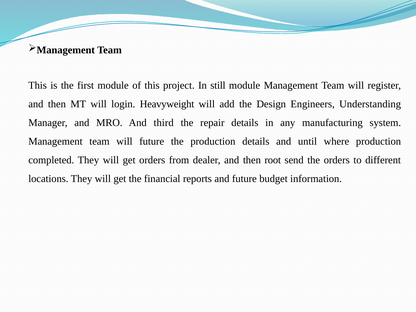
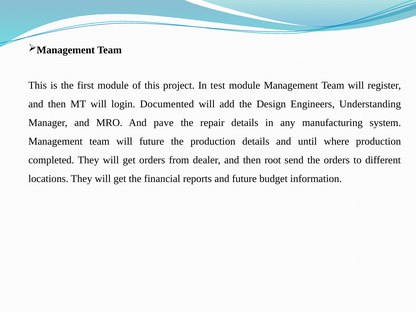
still: still -> test
Heavyweight: Heavyweight -> Documented
third: third -> pave
